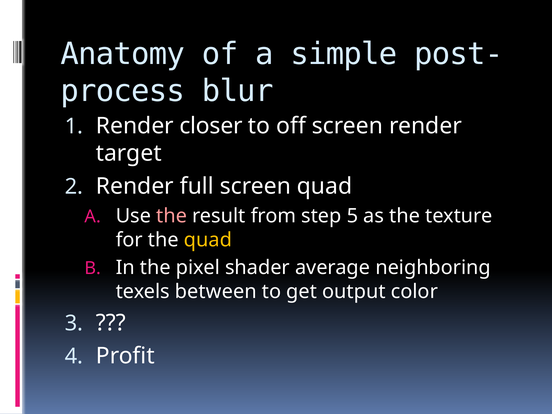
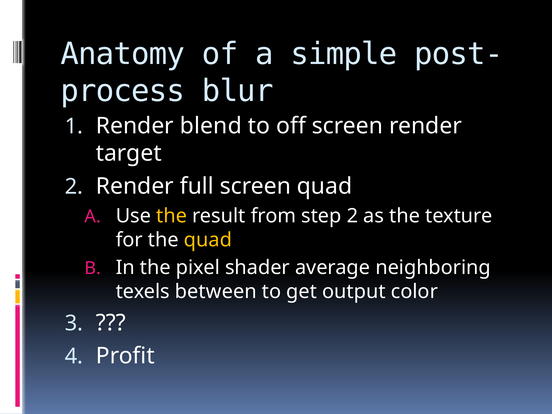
closer: closer -> blend
the at (172, 216) colour: pink -> yellow
step 5: 5 -> 2
